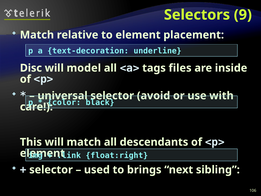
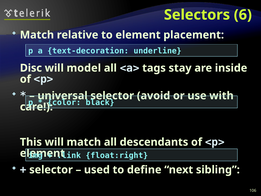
9: 9 -> 6
files: files -> stay
brings: brings -> define
